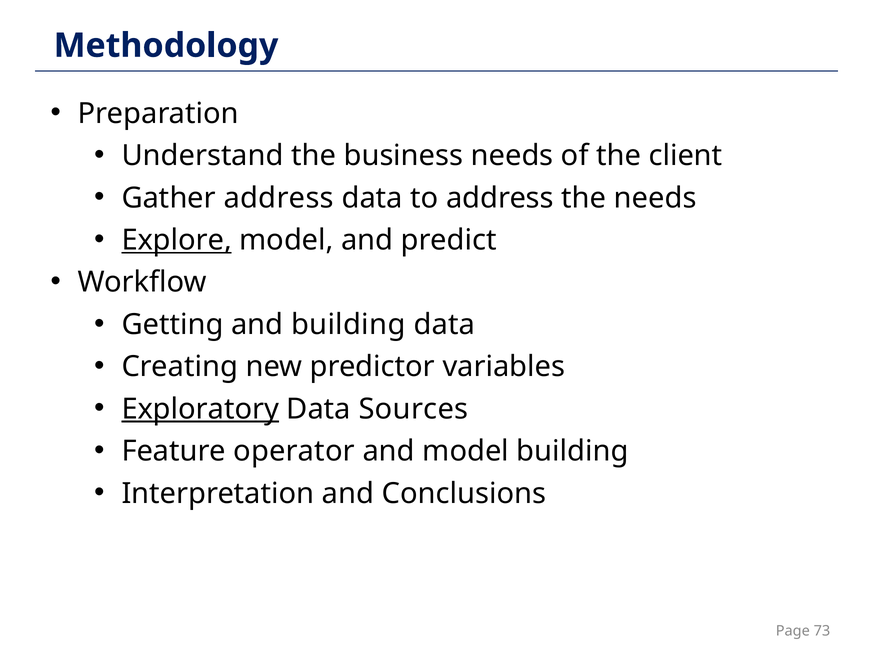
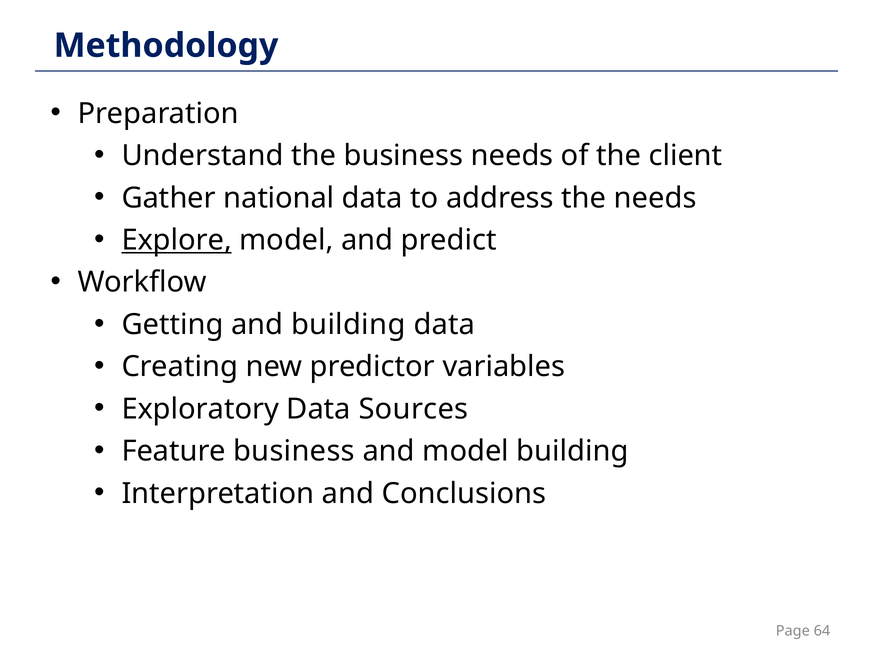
Gather address: address -> national
Exploratory underline: present -> none
Feature operator: operator -> business
73: 73 -> 64
